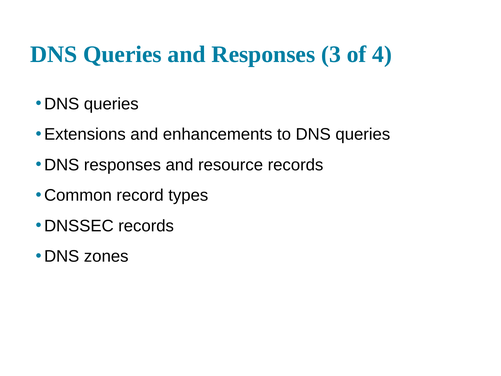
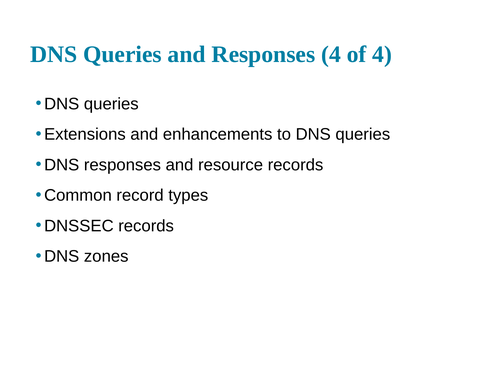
Responses 3: 3 -> 4
